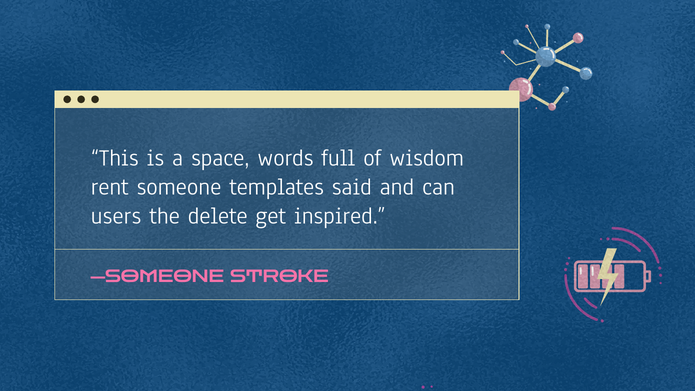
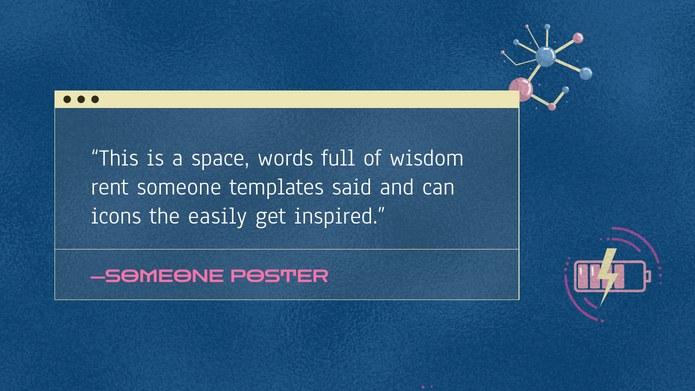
users: users -> icons
delete: delete -> easily
STROKE: STROKE -> POSTER
